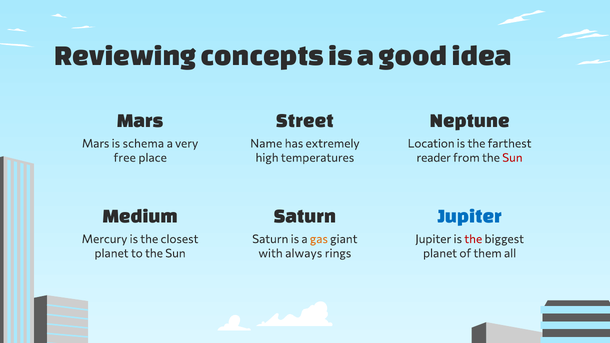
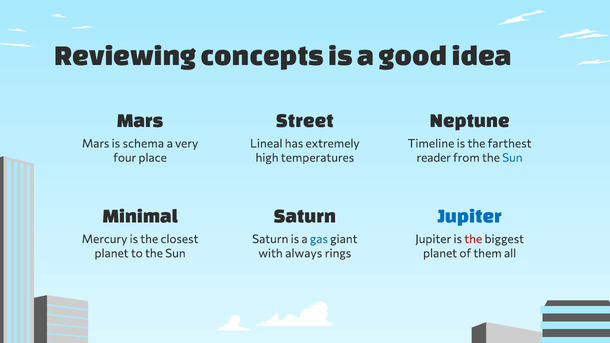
Name: Name -> Lineal
Location: Location -> Timeline
free: free -> four
Sun at (512, 158) colour: red -> blue
Medium: Medium -> Minimal
gas colour: orange -> blue
